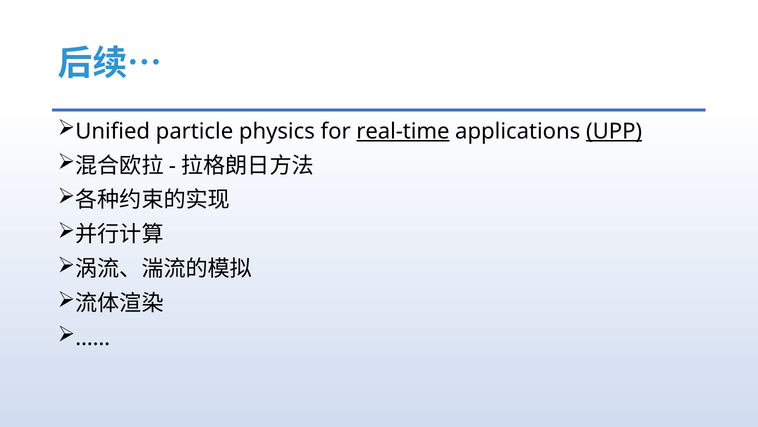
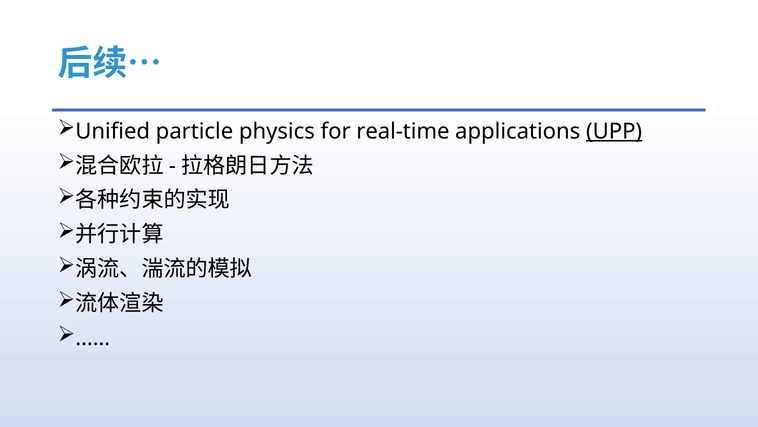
real-time underline: present -> none
